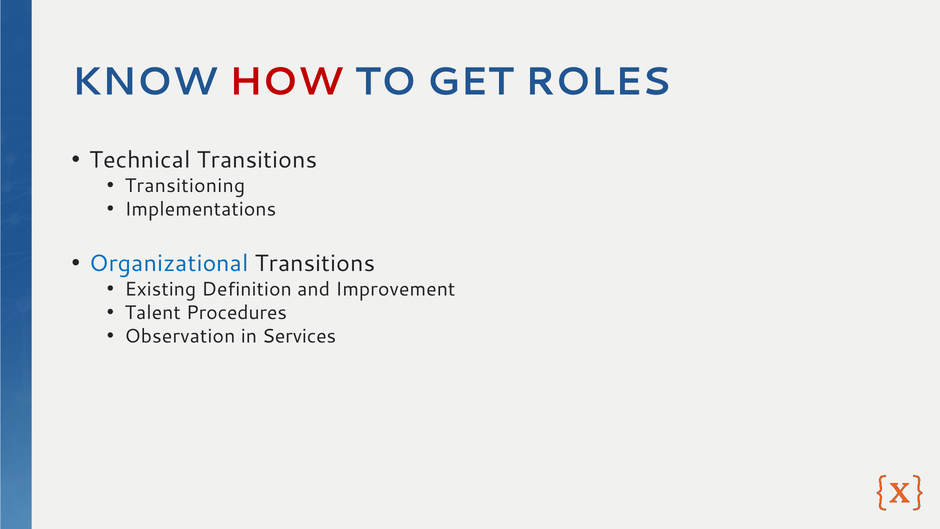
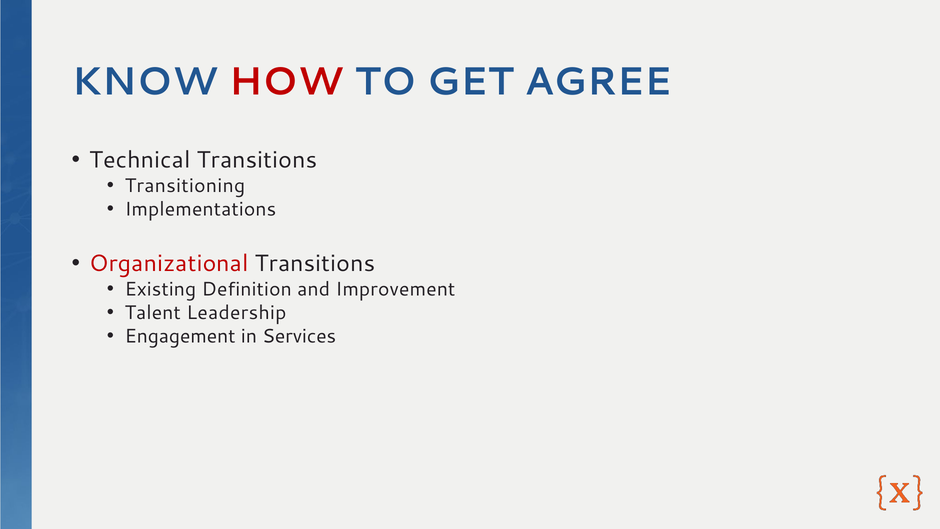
ROLES: ROLES -> AGREE
Organizational colour: blue -> red
Procedures: Procedures -> Leadership
Observation: Observation -> Engagement
